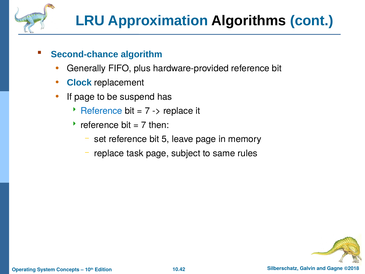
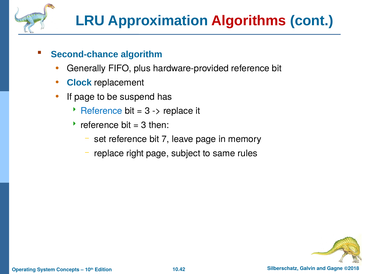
Algorithms colour: black -> red
7 at (147, 111): 7 -> 3
7 at (144, 125): 7 -> 3
5: 5 -> 7
task: task -> right
